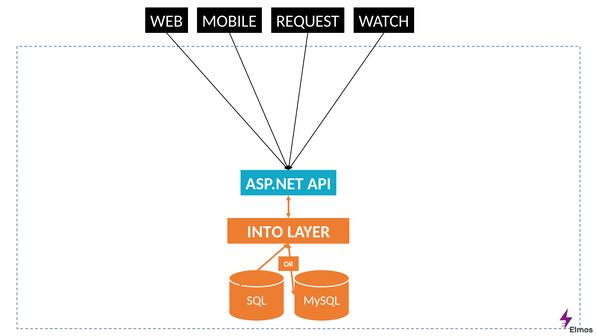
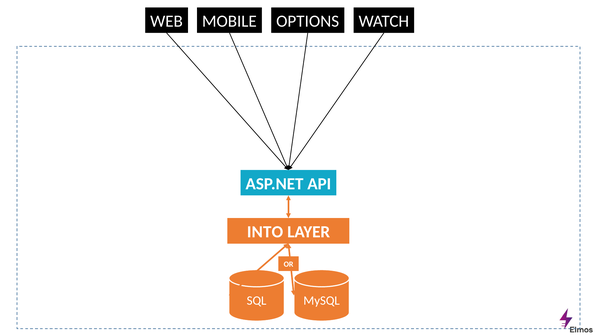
REQUEST: REQUEST -> OPTIONS
